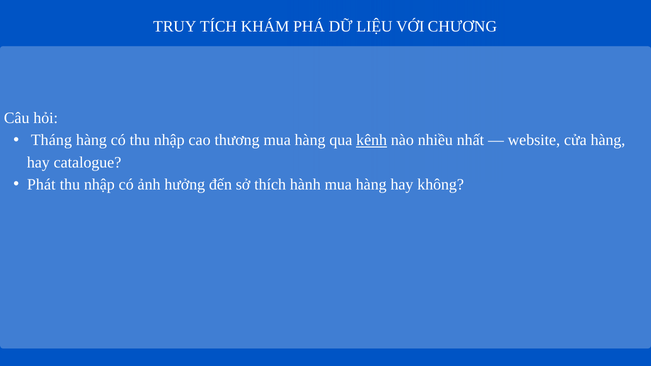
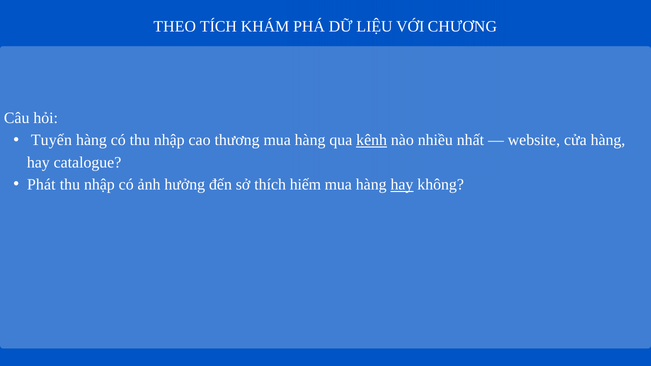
TRUY: TRUY -> THEO
Tháng: Tháng -> Tuyến
hành: hành -> hiếm
hay at (402, 185) underline: none -> present
